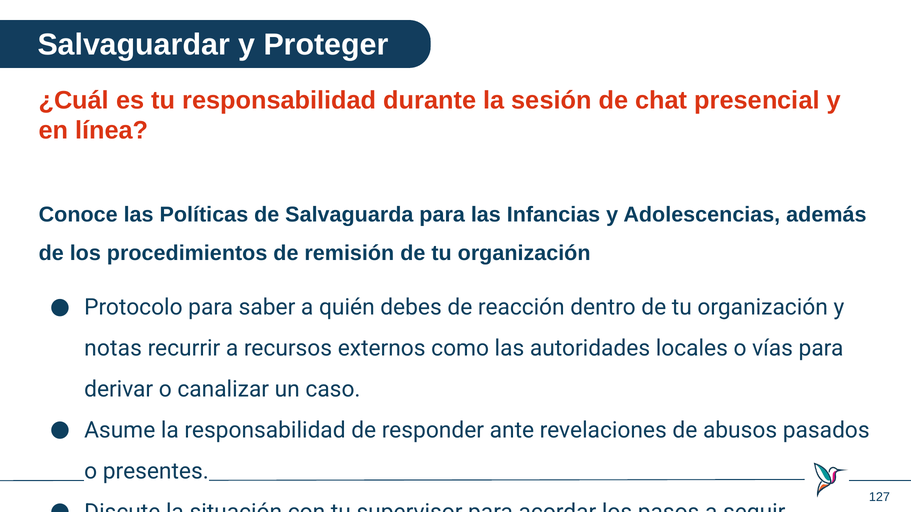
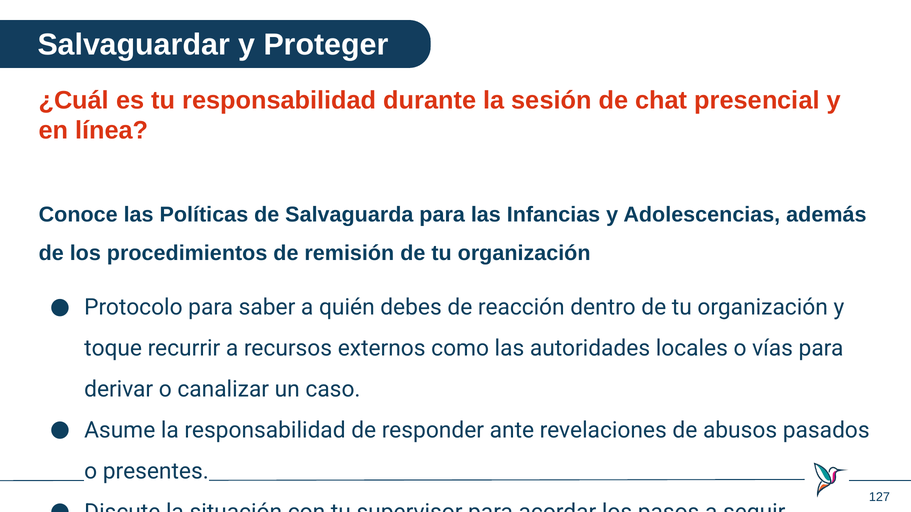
notas: notas -> toque
